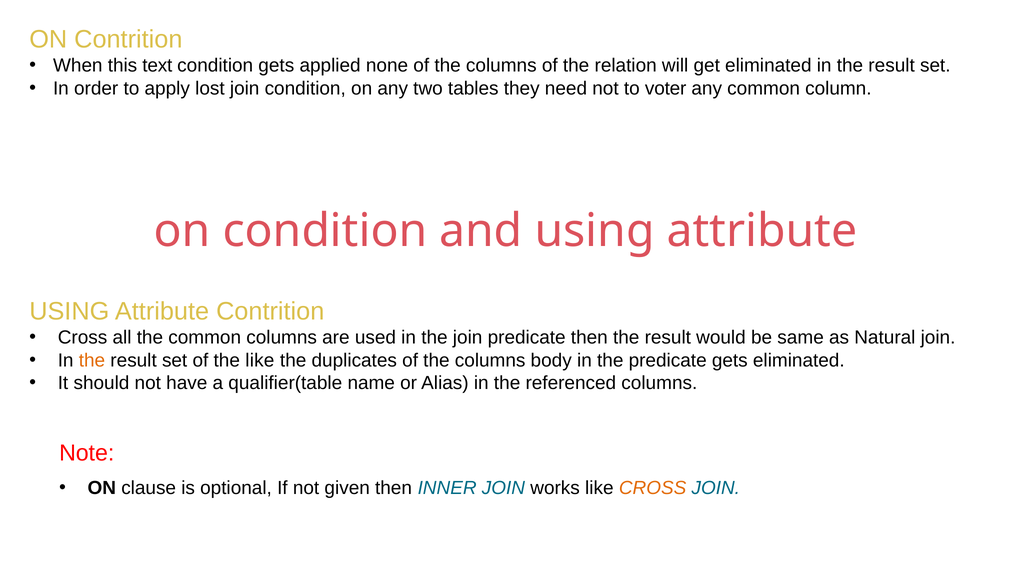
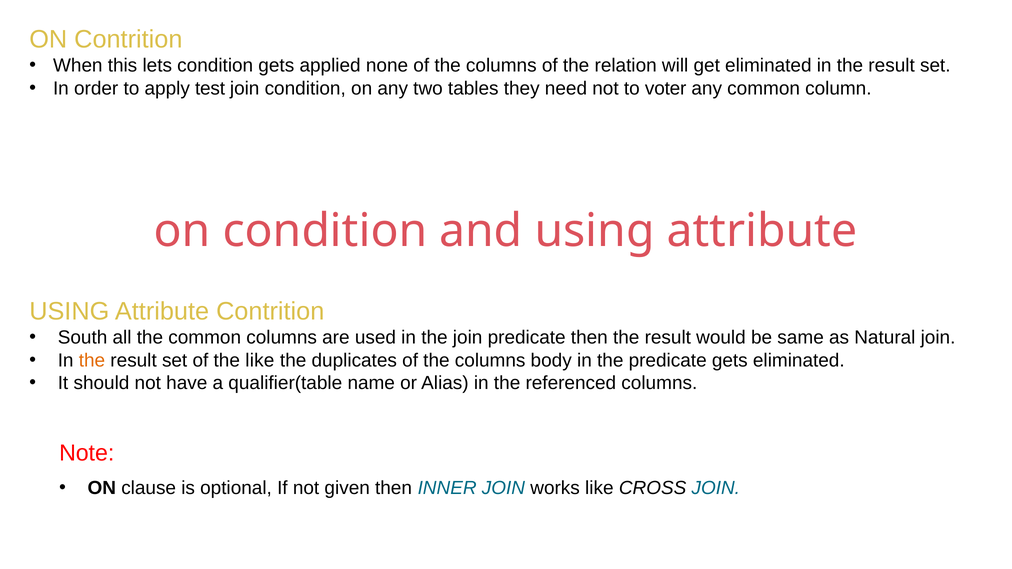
text: text -> lets
lost: lost -> test
Cross at (83, 338): Cross -> South
CROSS at (653, 488) colour: orange -> black
